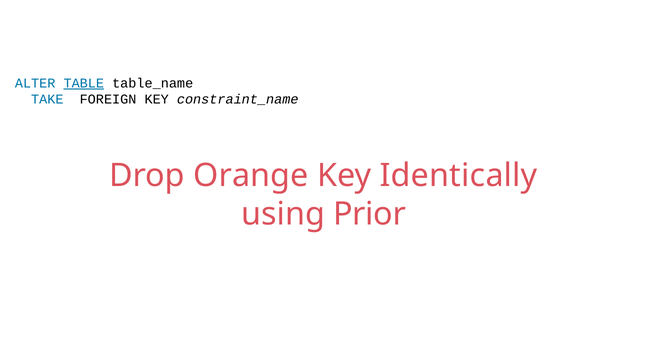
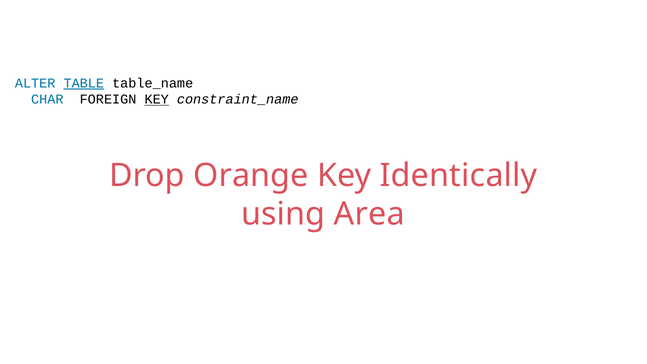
TAKE: TAKE -> CHAR
KEY at (157, 99) underline: none -> present
Prior: Prior -> Area
